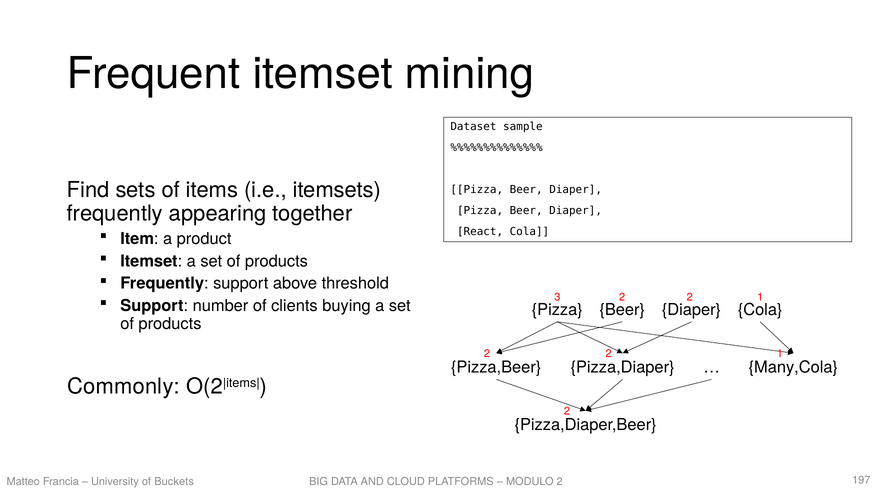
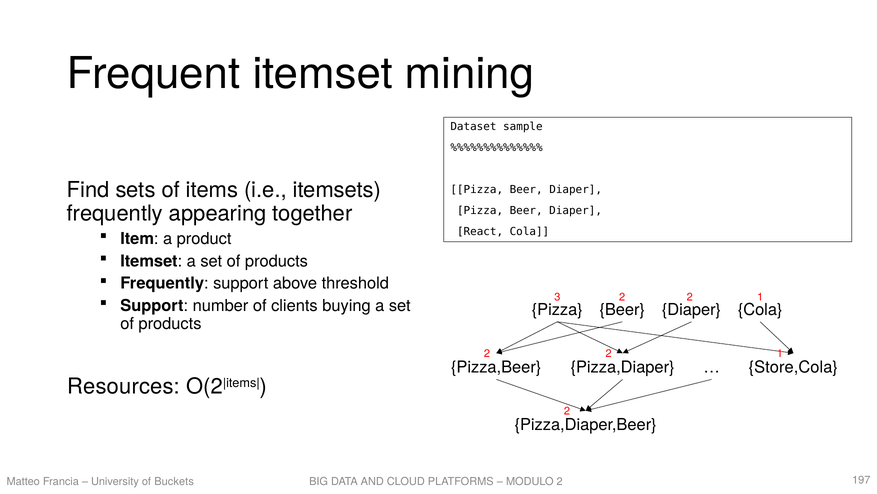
Many,Cola: Many,Cola -> Store,Cola
Commonly: Commonly -> Resources
